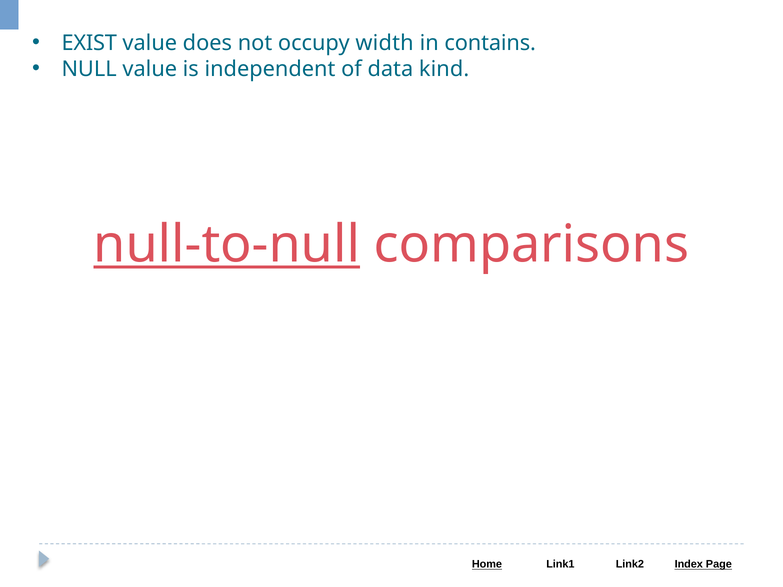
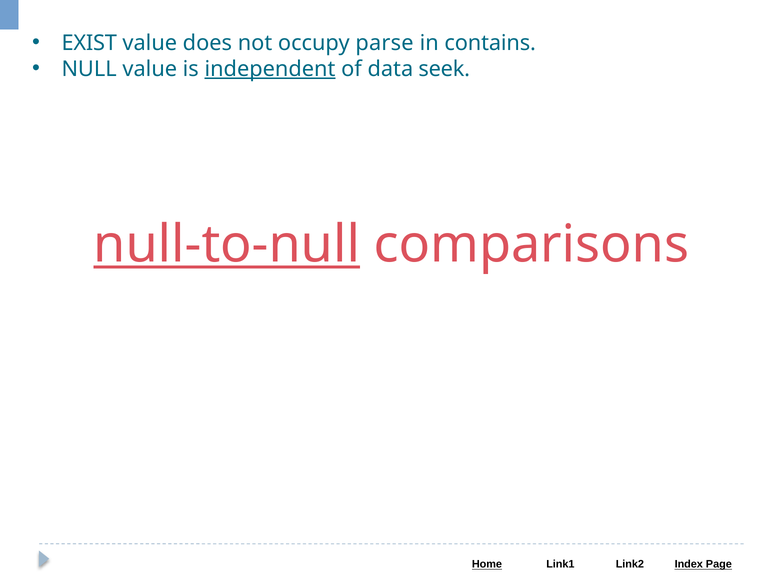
width: width -> parse
independent underline: none -> present
kind: kind -> seek
